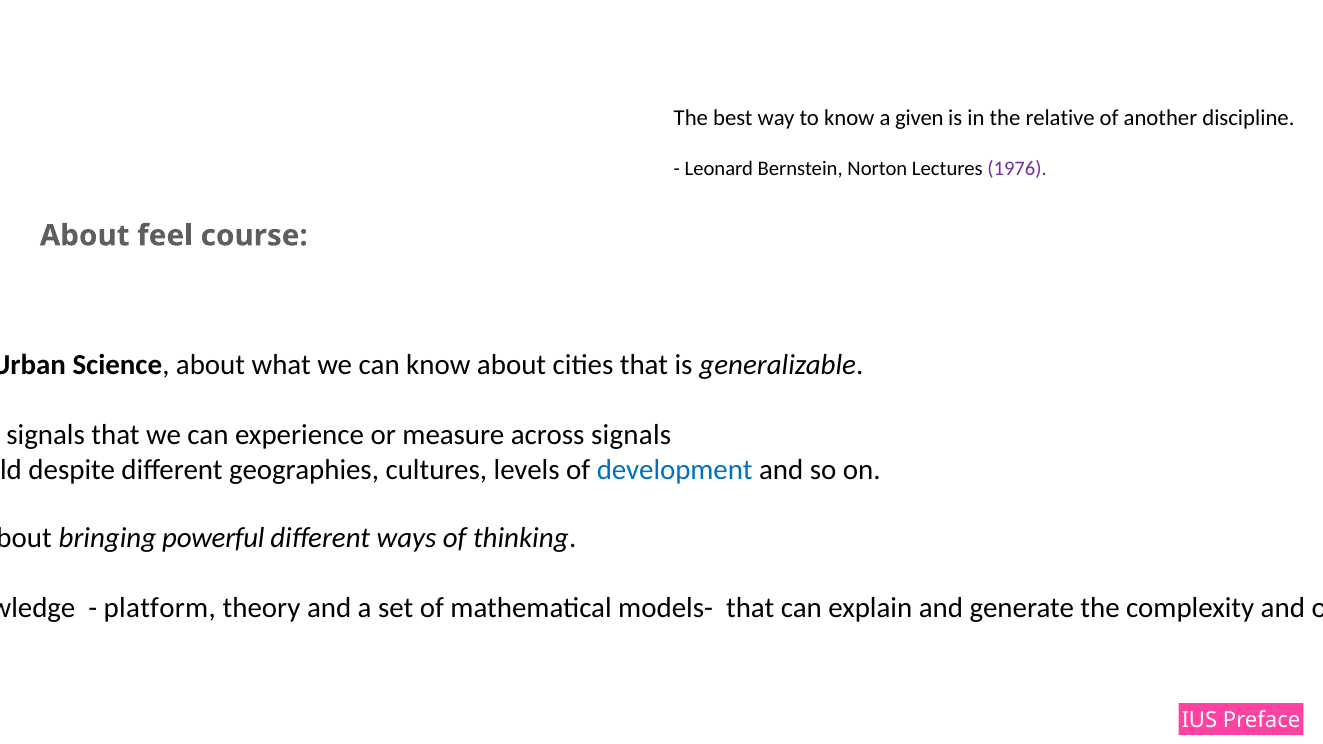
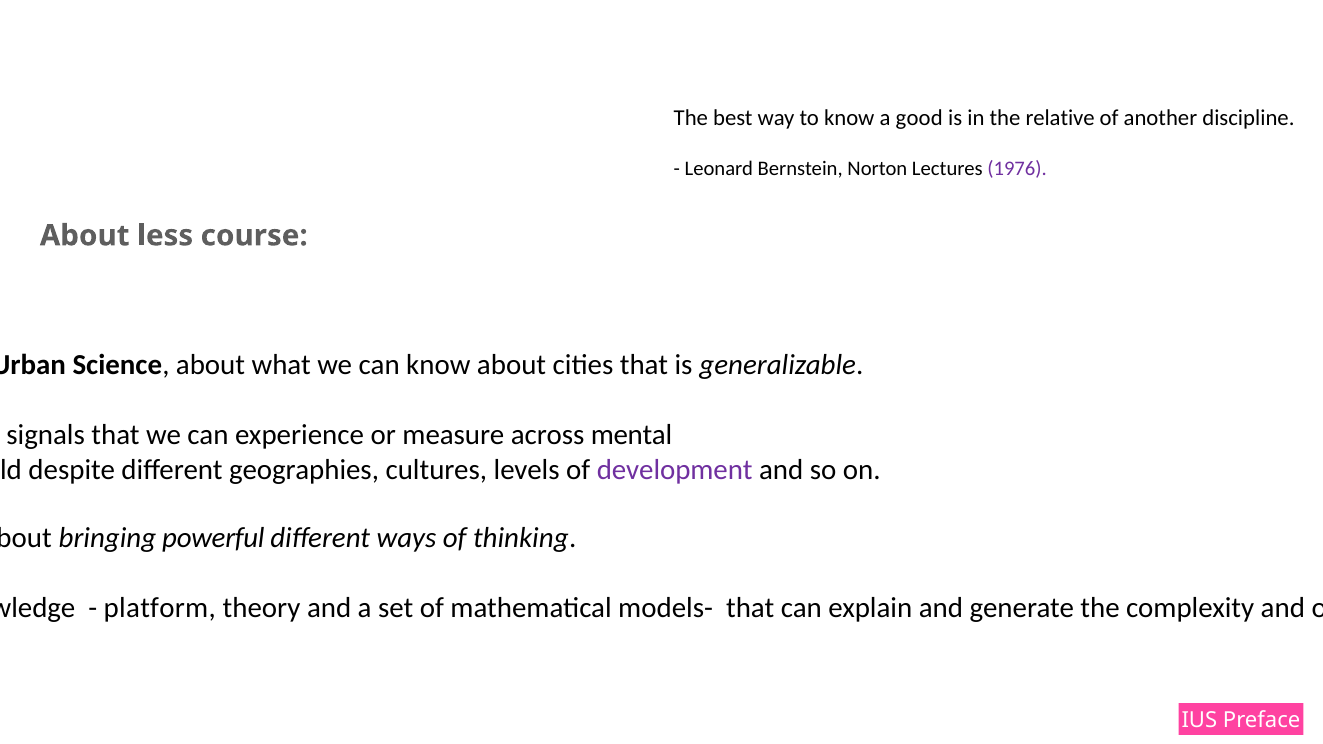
given: given -> good
feel: feel -> less
across signals: signals -> mental
development colour: blue -> purple
